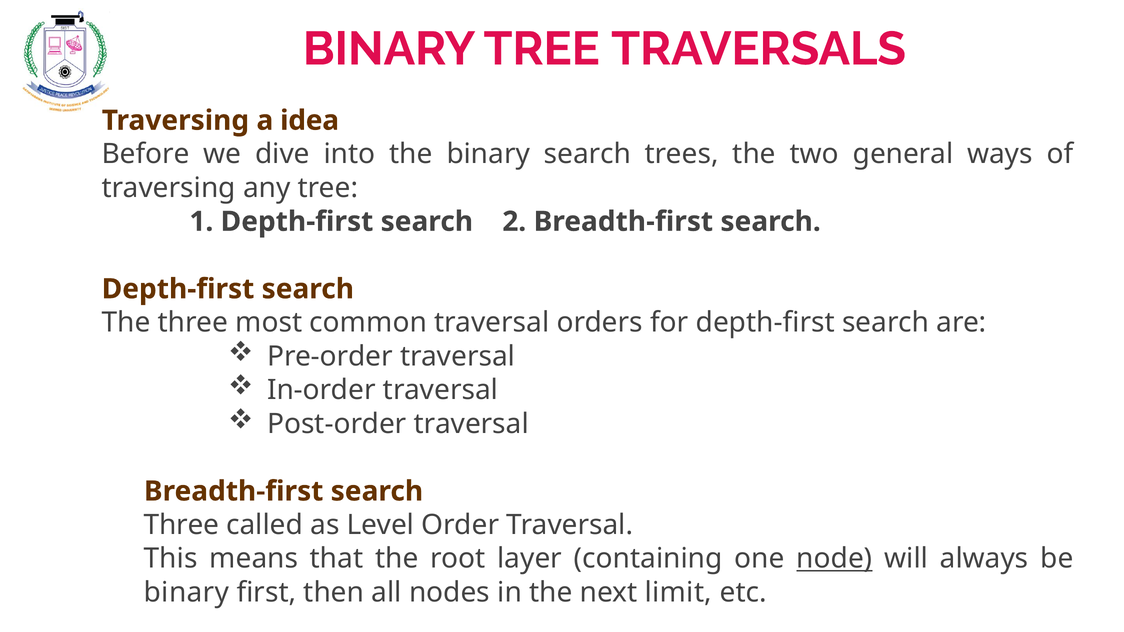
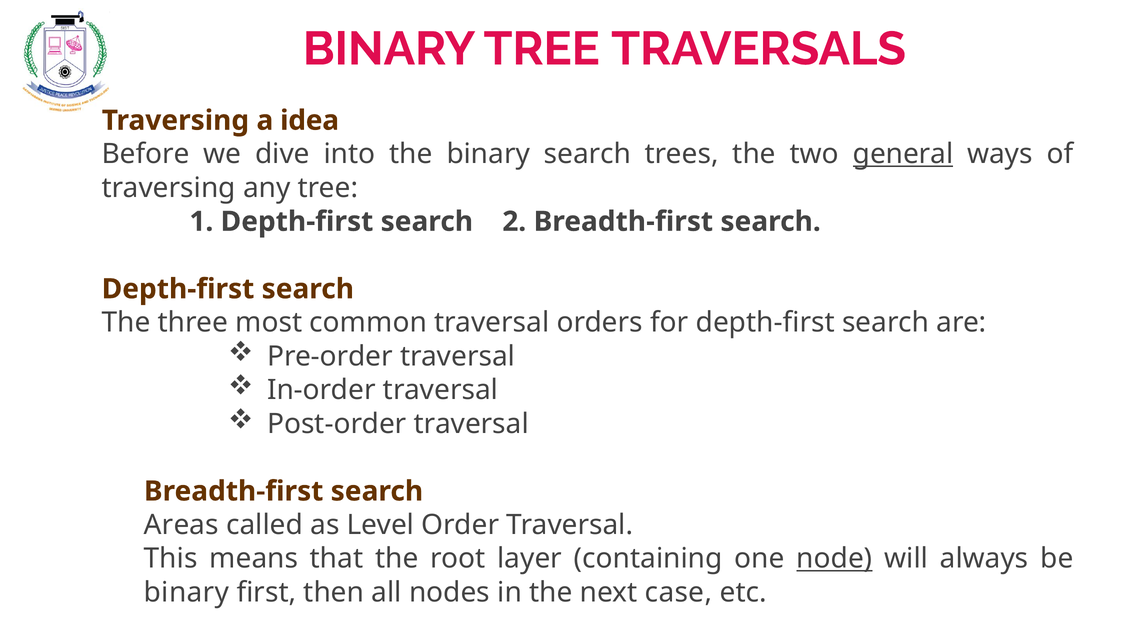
general underline: none -> present
Three at (181, 525): Three -> Areas
limit: limit -> case
